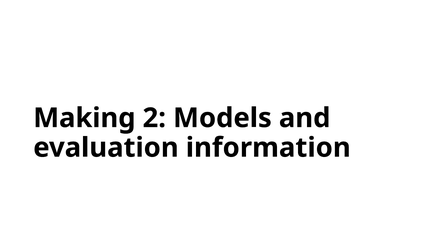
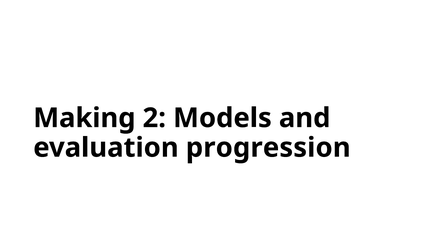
information: information -> progression
